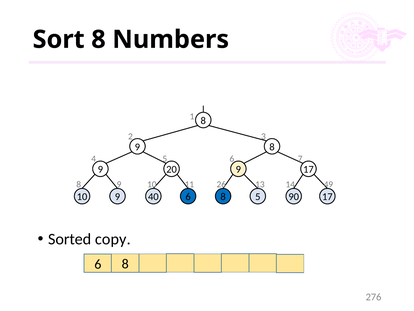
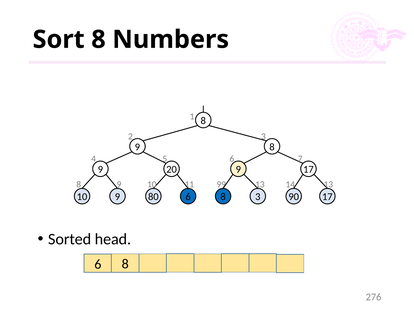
26: 26 -> 99
14 49: 49 -> 13
40: 40 -> 80
8 5: 5 -> 3
copy: copy -> head
